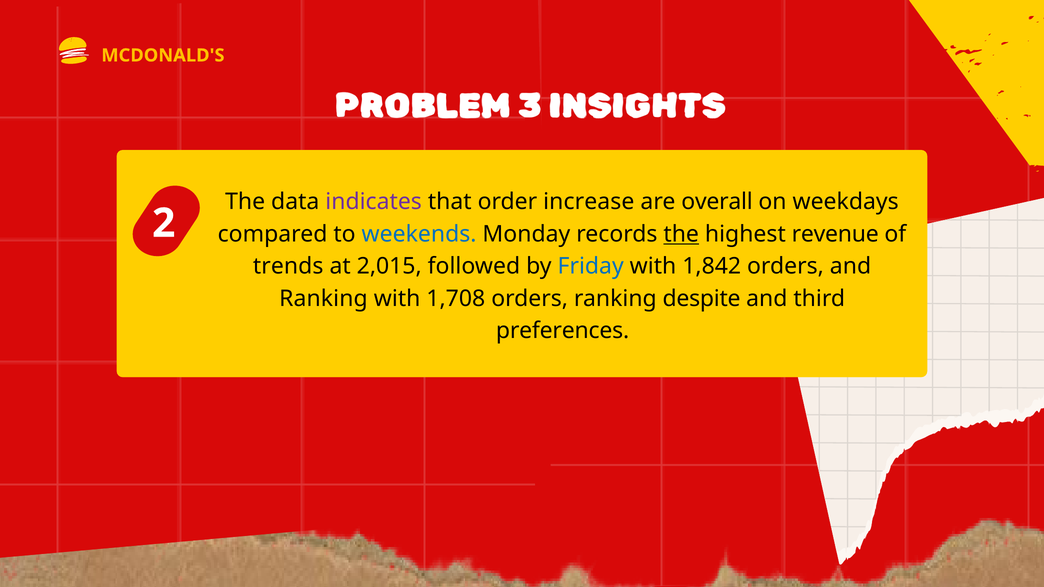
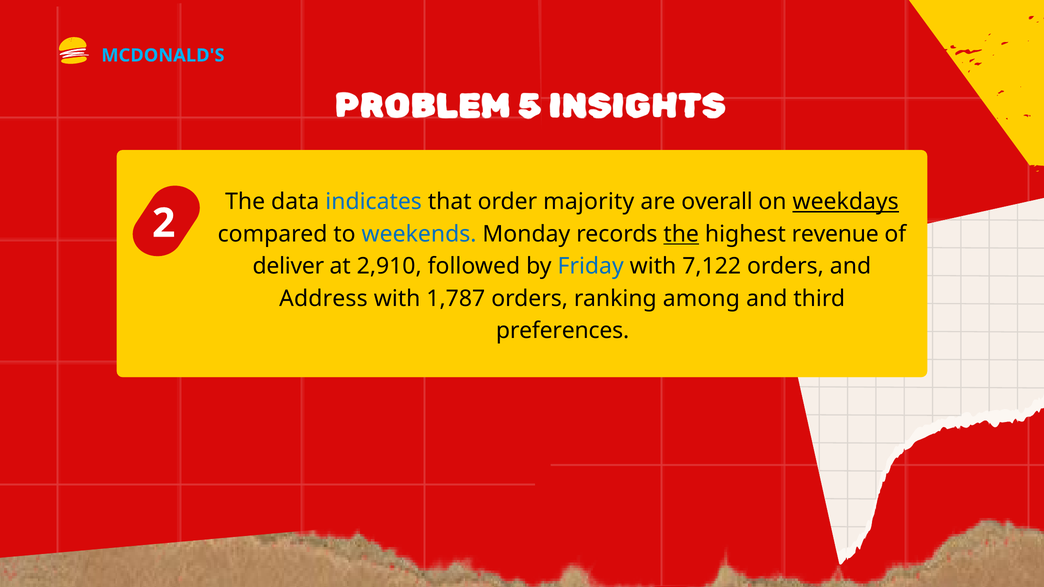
MCDONALD'S colour: yellow -> light blue
3: 3 -> 5
indicates colour: purple -> blue
increase: increase -> majority
weekdays underline: none -> present
trends: trends -> deliver
2,015: 2,015 -> 2,910
1,842: 1,842 -> 7,122
Ranking at (323, 299): Ranking -> Address
1,708: 1,708 -> 1,787
despite: despite -> among
